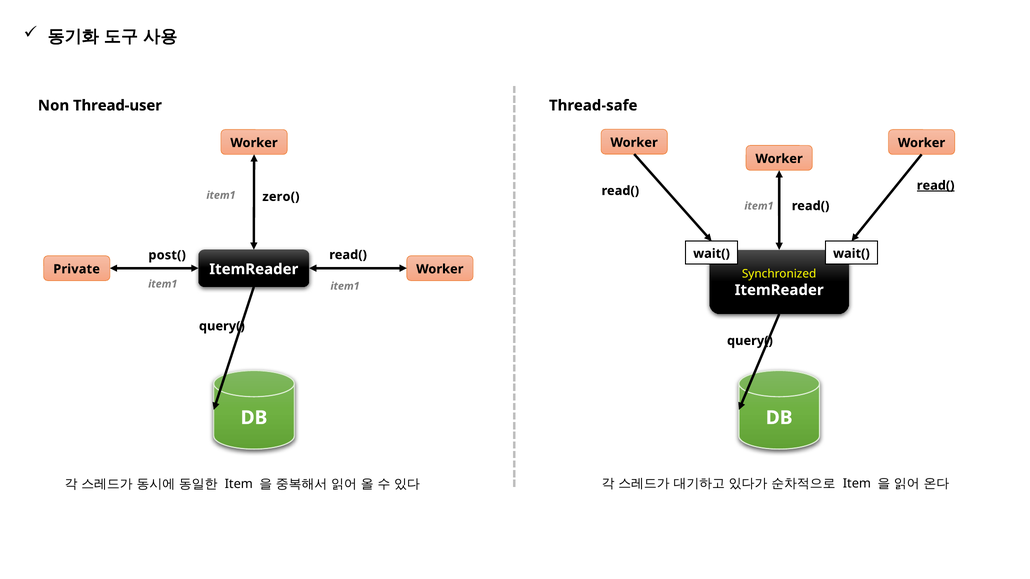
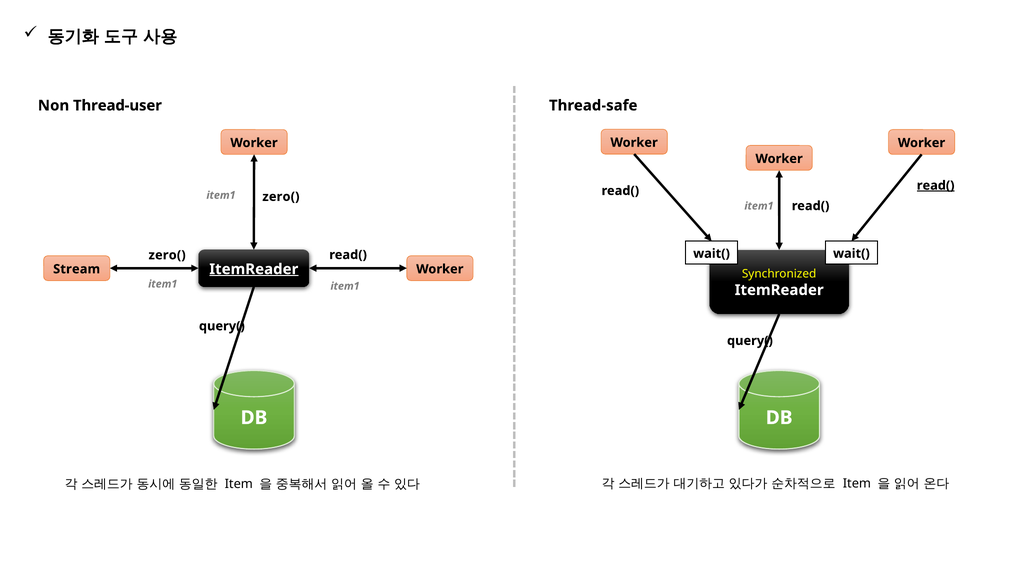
post( at (167, 255): post( -> zero(
ItemReader at (254, 269) underline: none -> present
Private: Private -> Stream
